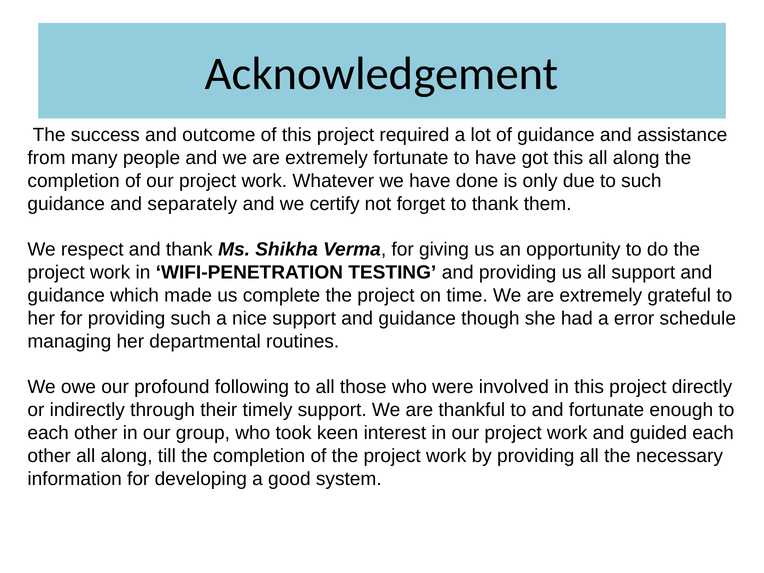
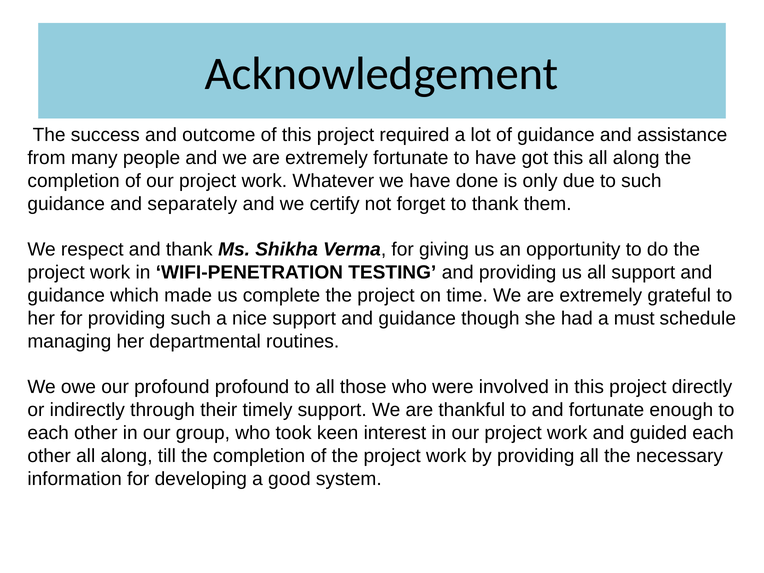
error: error -> must
profound following: following -> profound
